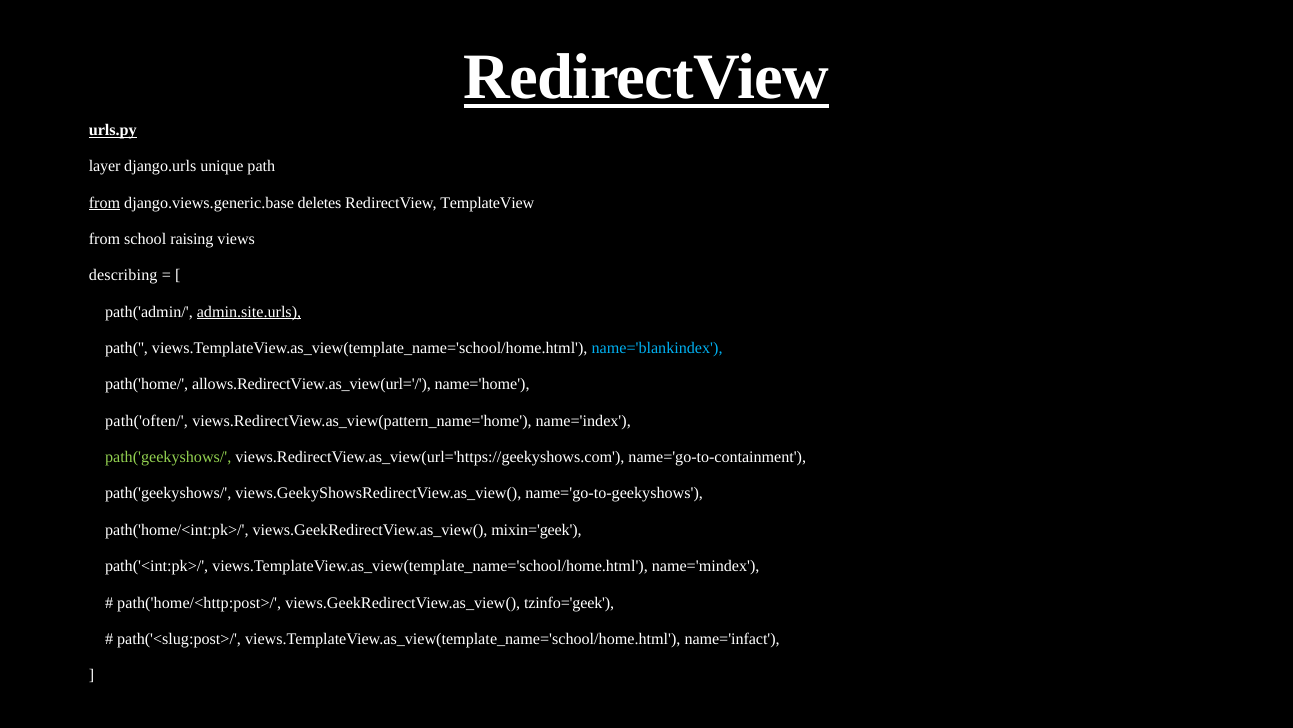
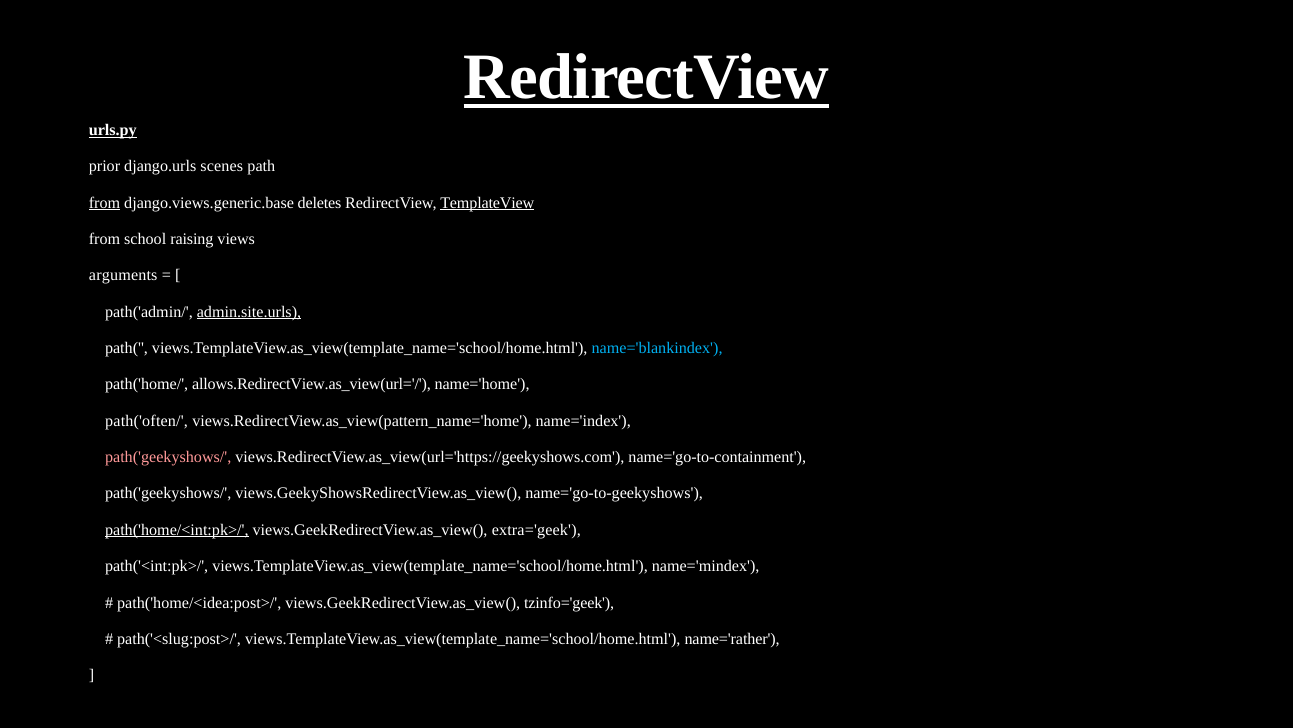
layer: layer -> prior
unique: unique -> scenes
TemplateView underline: none -> present
describing: describing -> arguments
path('geekyshows/ at (168, 457) colour: light green -> pink
path('home/<int:pk>/ underline: none -> present
mixin='geek: mixin='geek -> extra='geek
path('home/<http:post>/: path('home/<http:post>/ -> path('home/<idea:post>/
name='infact: name='infact -> name='rather
